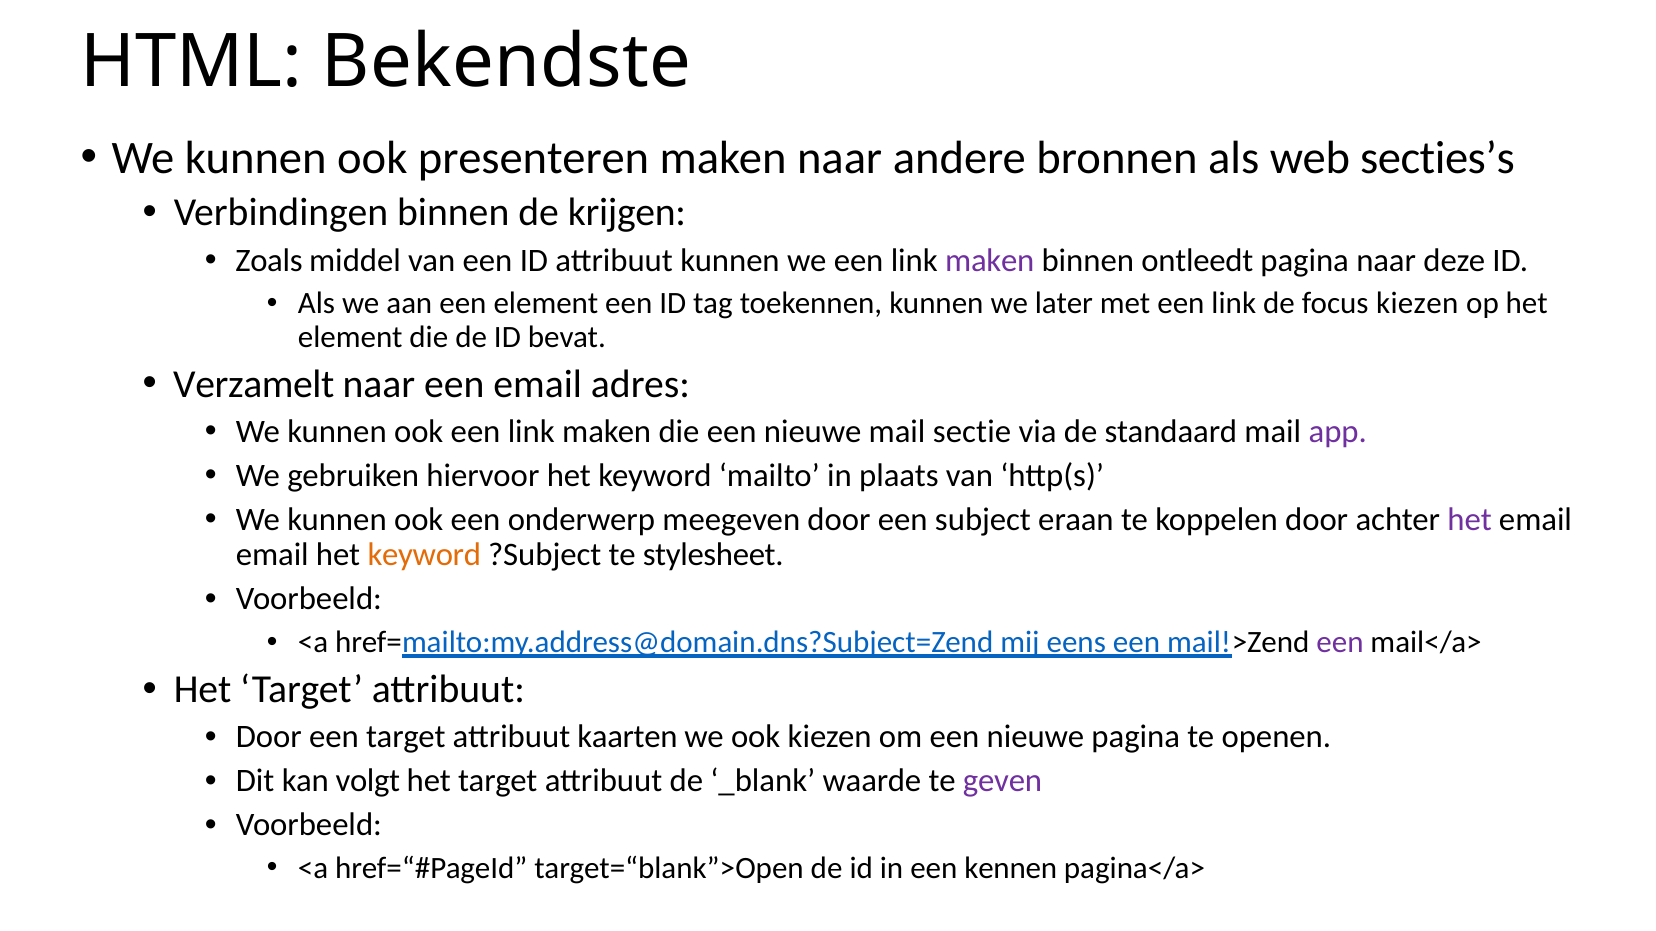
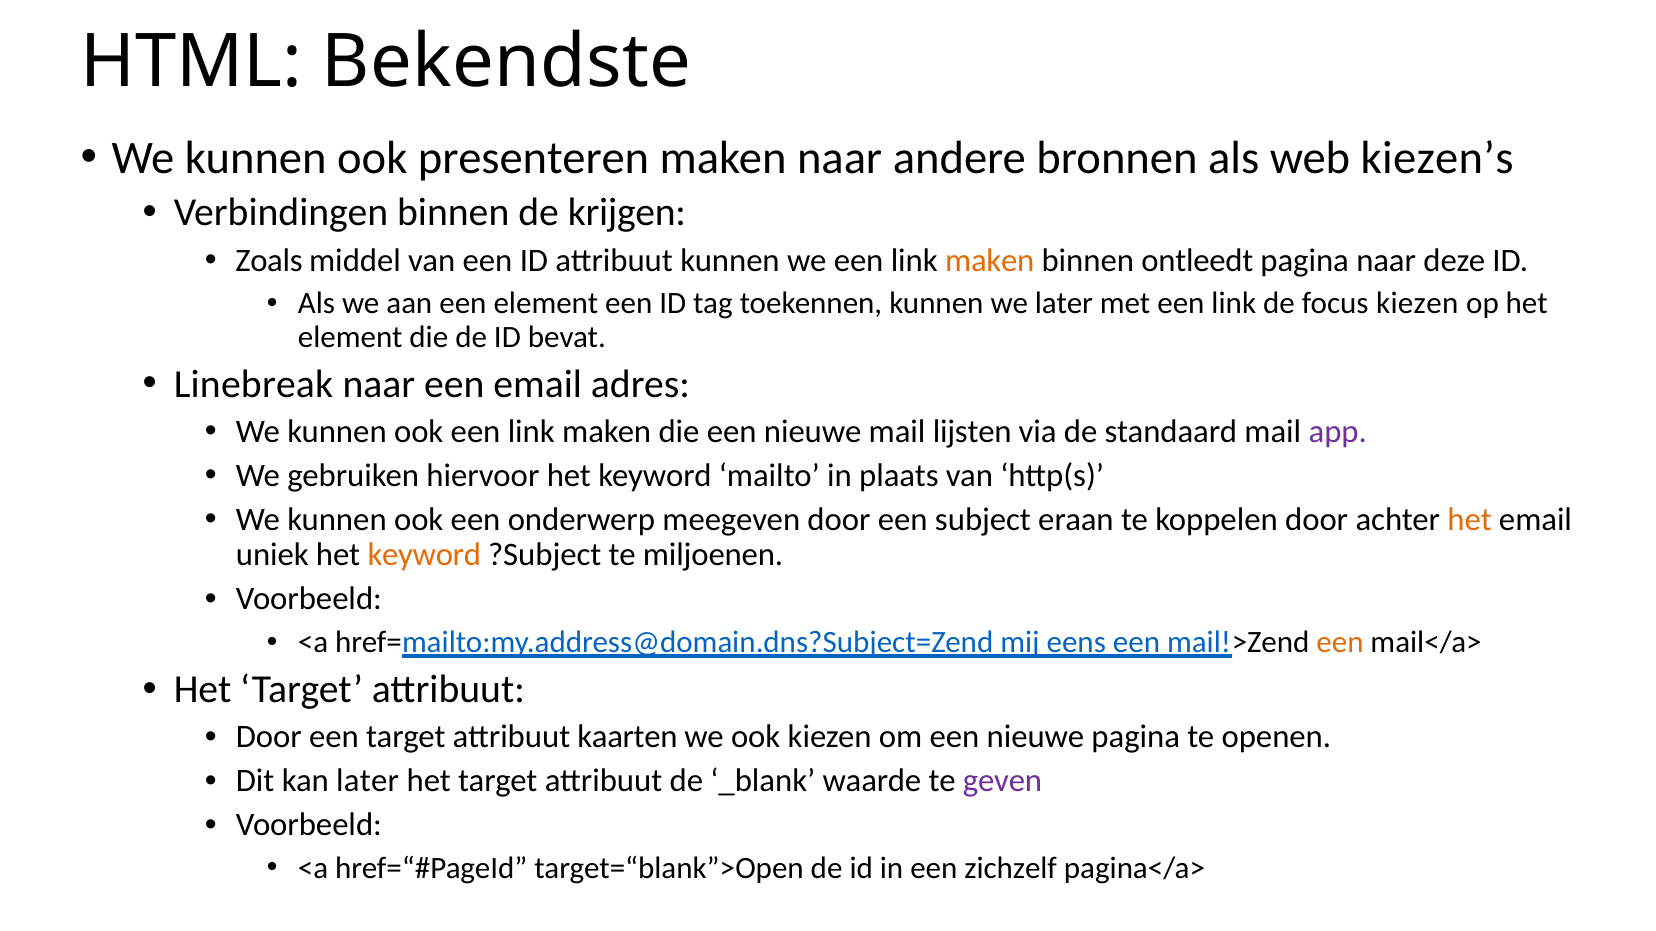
secties’s: secties’s -> kiezen’s
maken at (990, 261) colour: purple -> orange
Verzamelt: Verzamelt -> Linebreak
sectie: sectie -> lijsten
het at (1470, 520) colour: purple -> orange
email at (272, 555): email -> uniek
stylesheet: stylesheet -> miljoenen
een at (1340, 643) colour: purple -> orange
kan volgt: volgt -> later
kennen: kennen -> zichzelf
